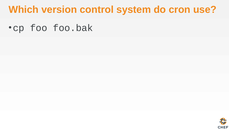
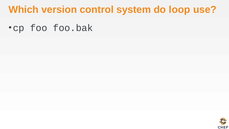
cron: cron -> loop
